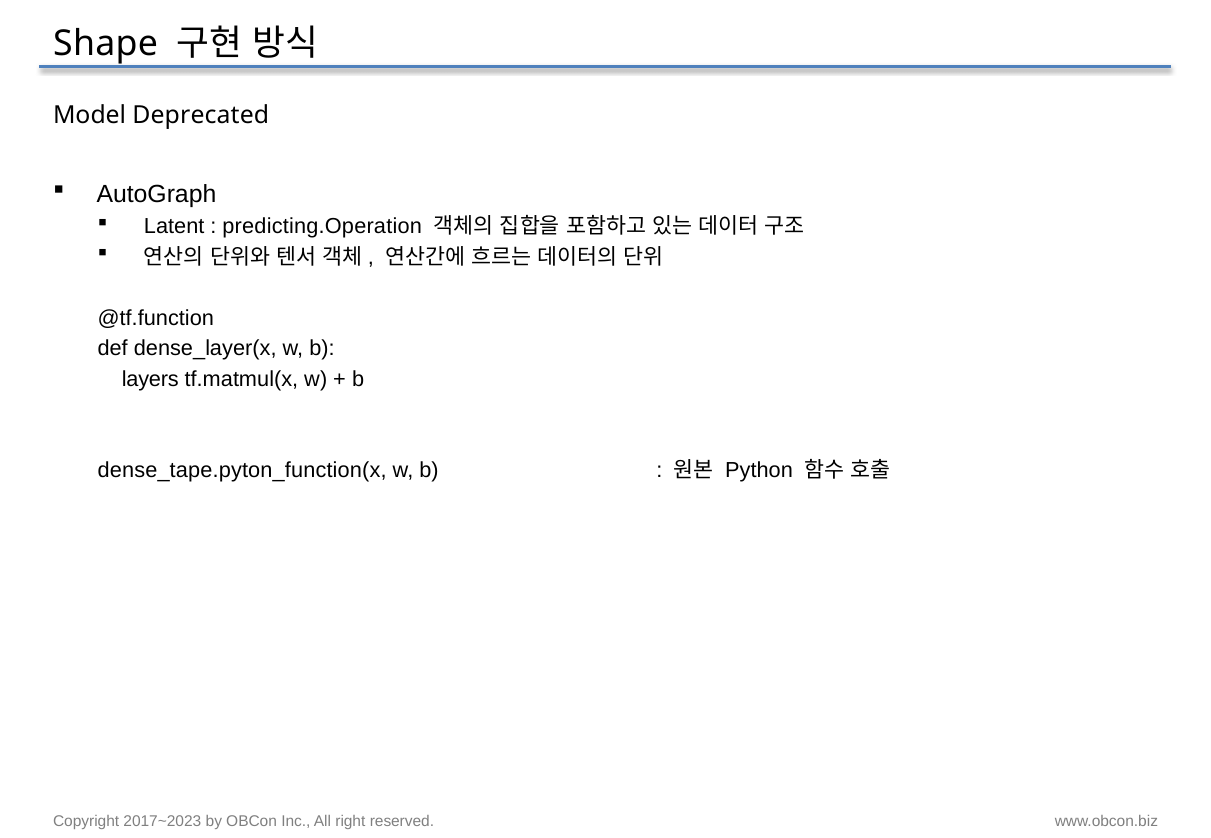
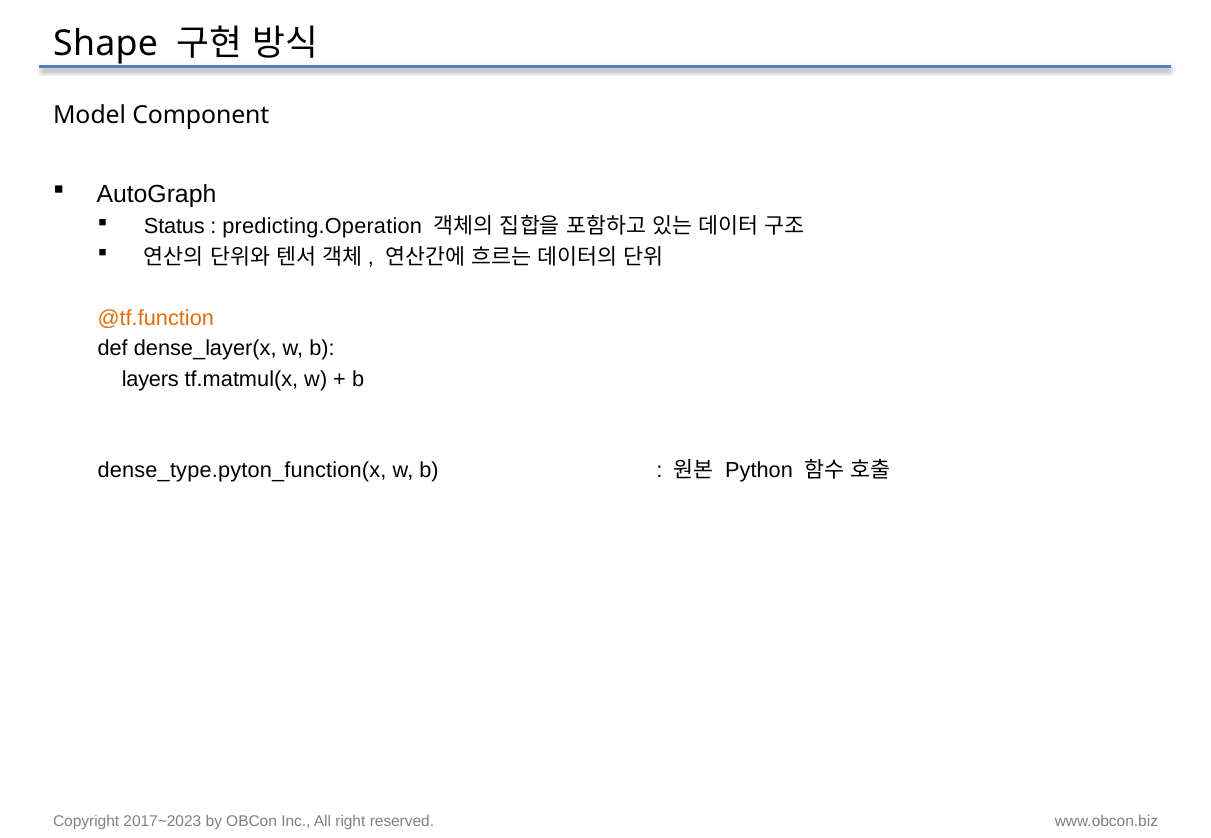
Deprecated: Deprecated -> Component
Latent: Latent -> Status
@tf.function colour: black -> orange
dense_tape.pyton_function(x: dense_tape.pyton_function(x -> dense_type.pyton_function(x
